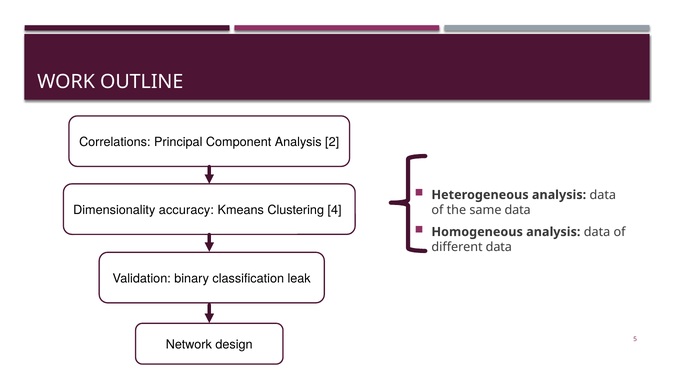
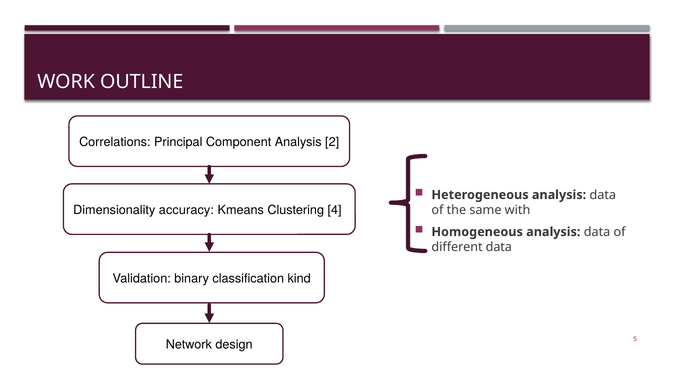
same data: data -> with
leak: leak -> kind
